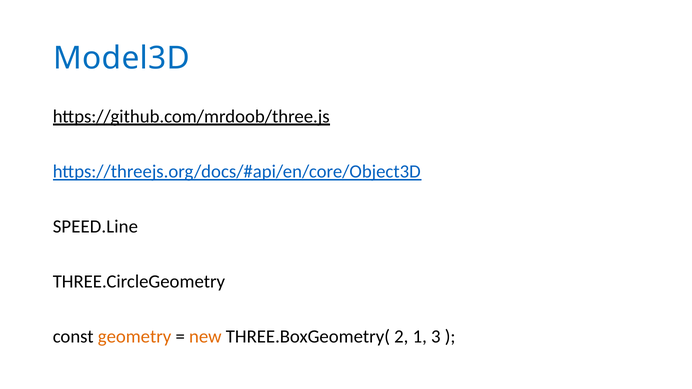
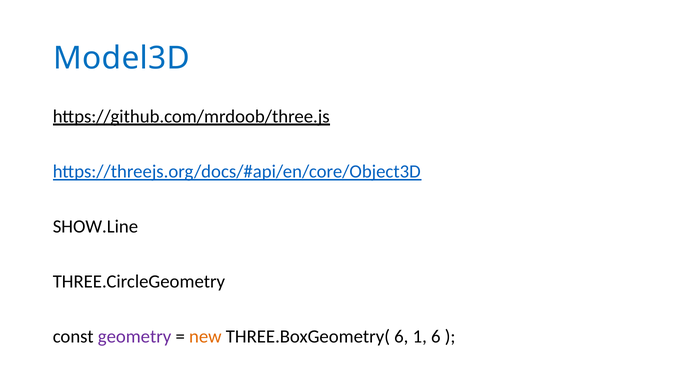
SPEED.Line: SPEED.Line -> SHOW.Line
geometry colour: orange -> purple
THREE.BoxGeometry( 2: 2 -> 6
1 3: 3 -> 6
